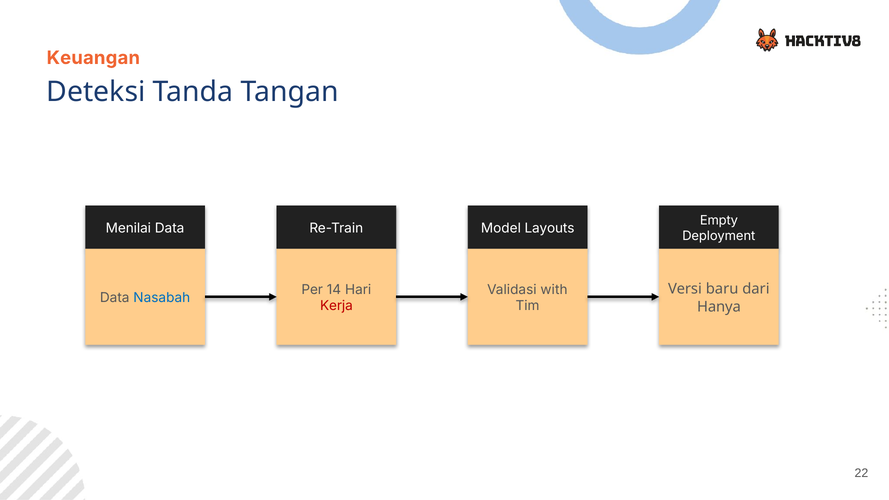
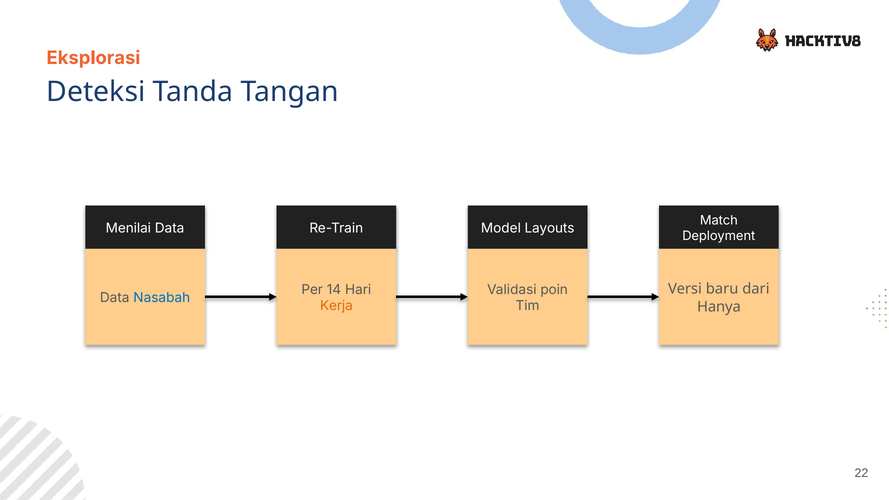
Keuangan: Keuangan -> Eksplorasi
Empty: Empty -> Match
with: with -> poin
Kerja colour: red -> orange
